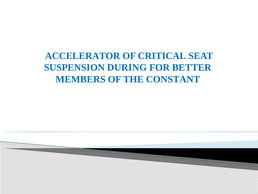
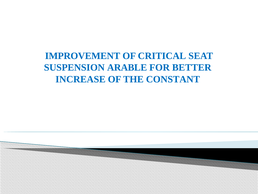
ACCELERATOR: ACCELERATOR -> IMPROVEMENT
DURING: DURING -> ARABLE
MEMBERS: MEMBERS -> INCREASE
